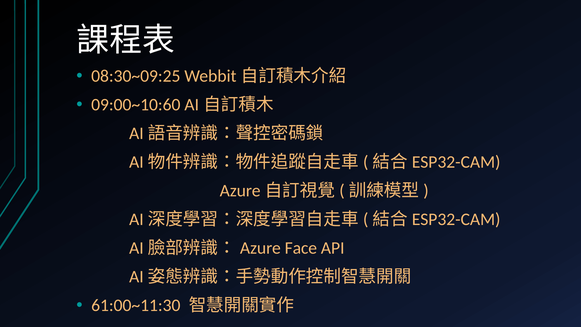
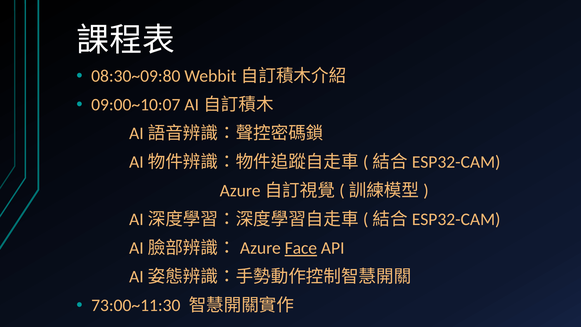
08:30~09:25: 08:30~09:25 -> 08:30~09:80
09:00~10:60: 09:00~10:60 -> 09:00~10:07
Face underline: none -> present
61:00~11:30: 61:00~11:30 -> 73:00~11:30
